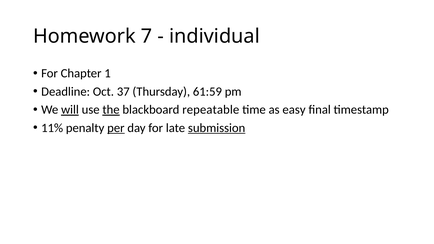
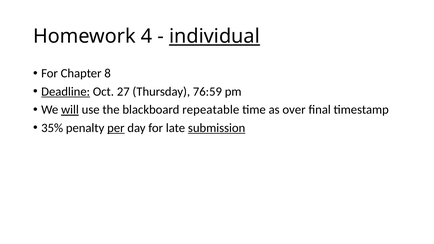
7: 7 -> 4
individual underline: none -> present
1: 1 -> 8
Deadline underline: none -> present
37: 37 -> 27
61:59: 61:59 -> 76:59
the underline: present -> none
easy: easy -> over
11%: 11% -> 35%
